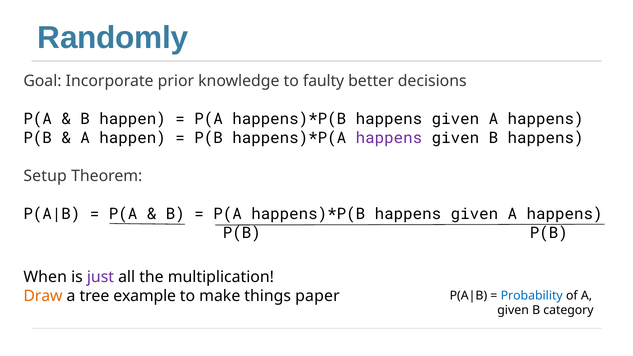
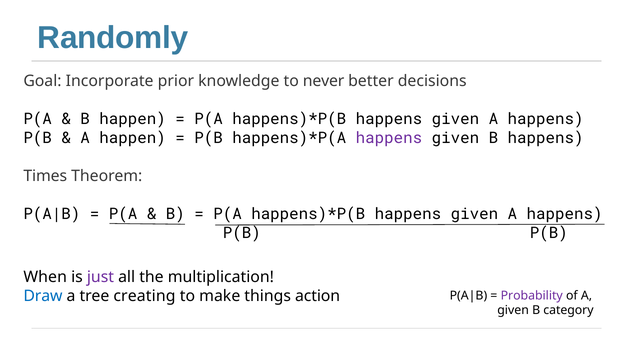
faulty: faulty -> never
Setup: Setup -> Times
Draw colour: orange -> blue
example: example -> creating
paper: paper -> action
Probability colour: blue -> purple
